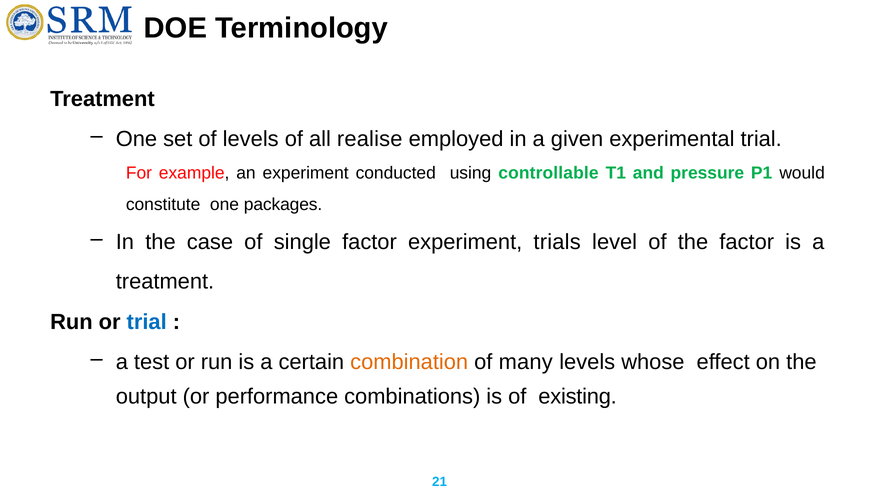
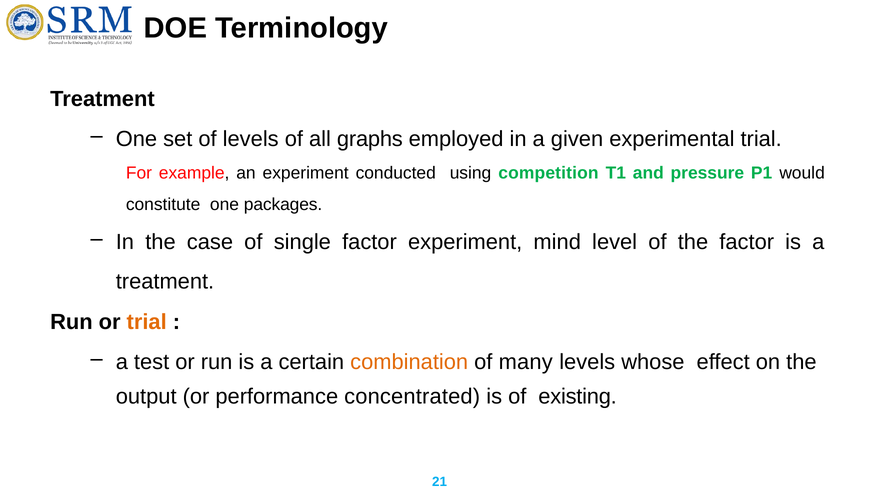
realise: realise -> graphs
controllable: controllable -> competition
trials: trials -> mind
trial at (147, 322) colour: blue -> orange
combinations: combinations -> concentrated
